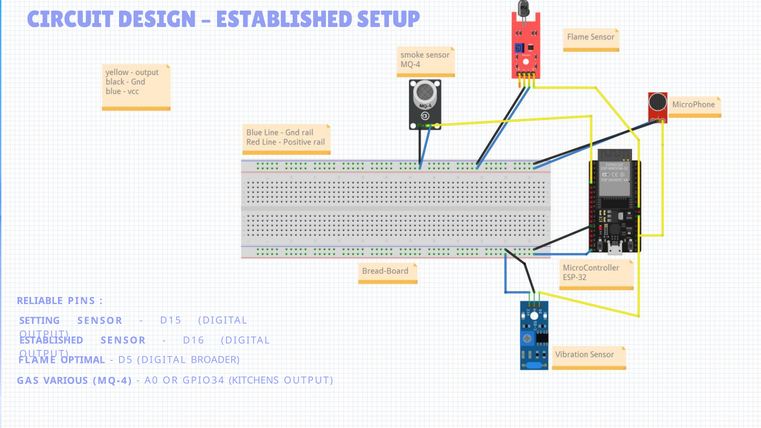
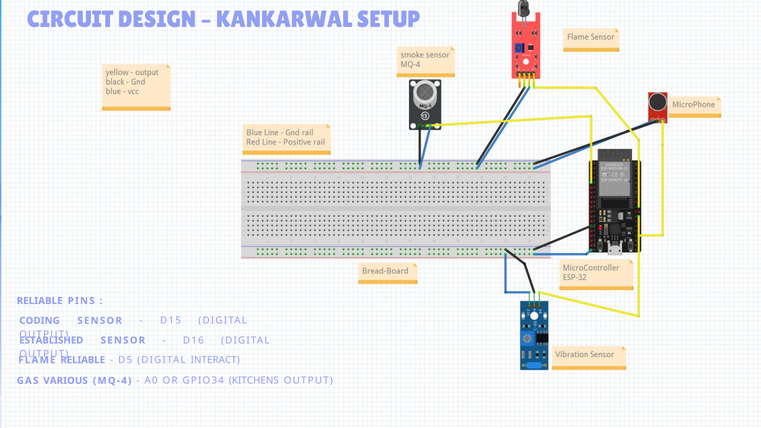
ESTABLISHED at (284, 20): ESTABLISHED -> KANKARWAL
SETTING: SETTING -> CODING
FLAME OPTIMAL: OPTIMAL -> RELIABLE
BROADER: BROADER -> INTERACT
